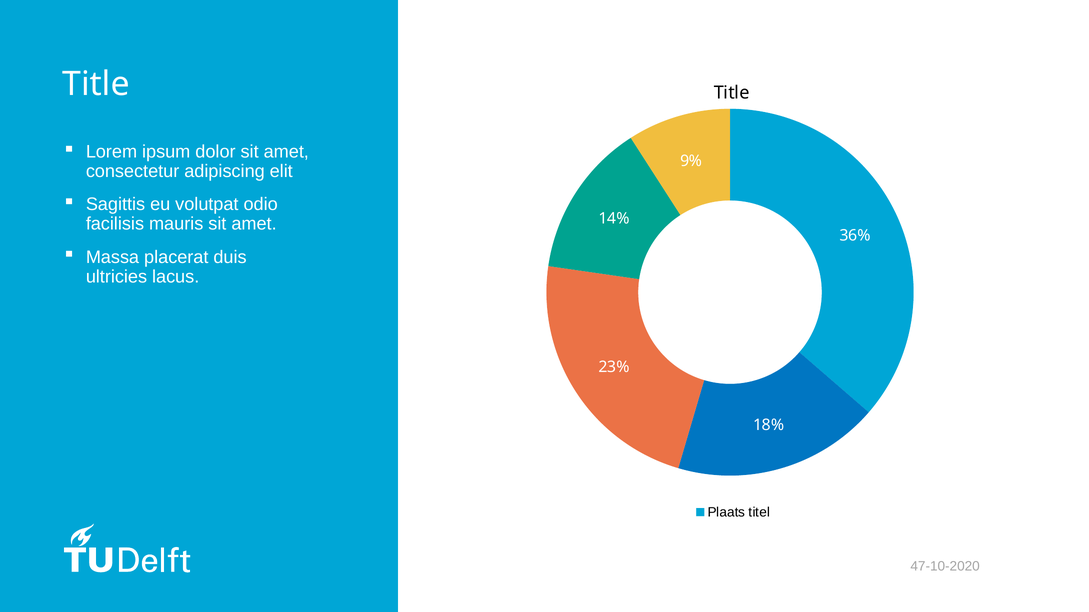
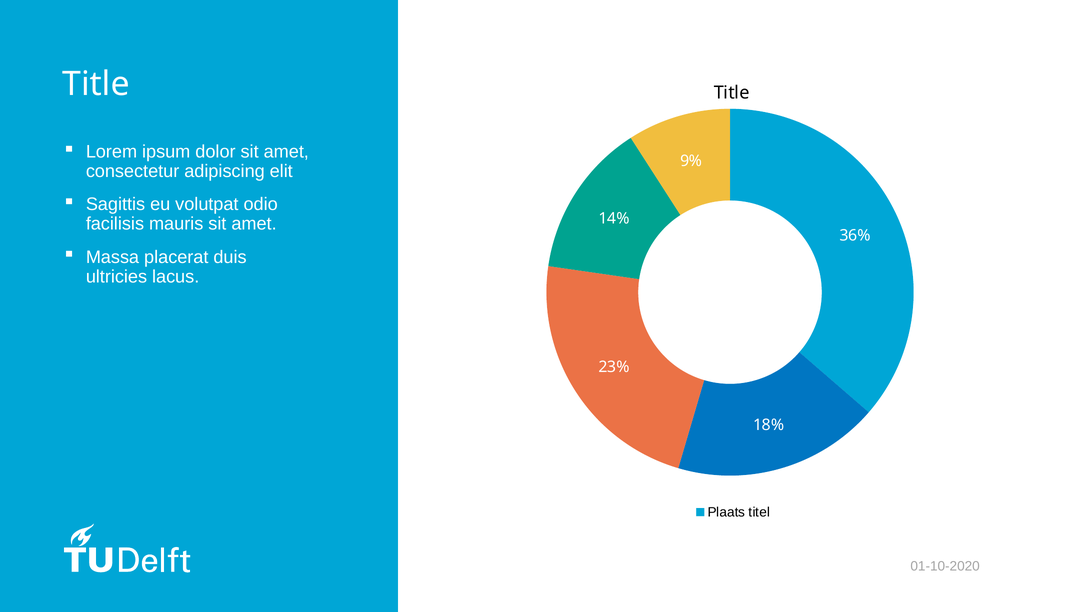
47-10-2020: 47-10-2020 -> 01-10-2020
